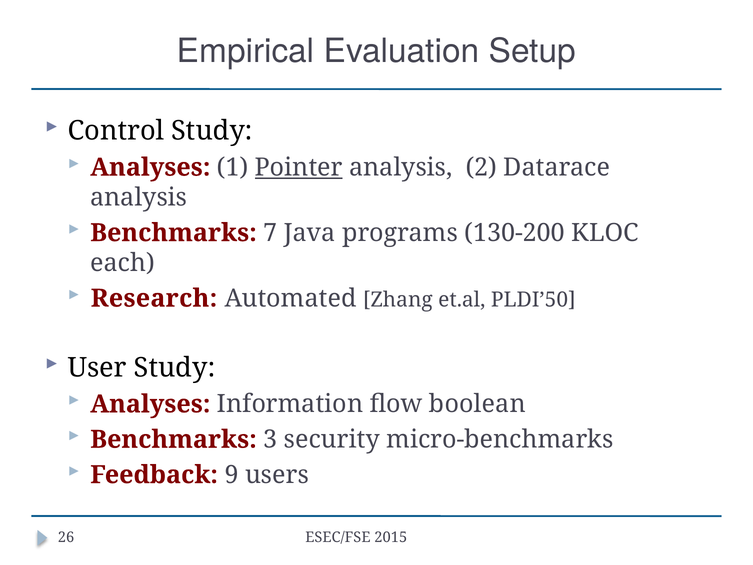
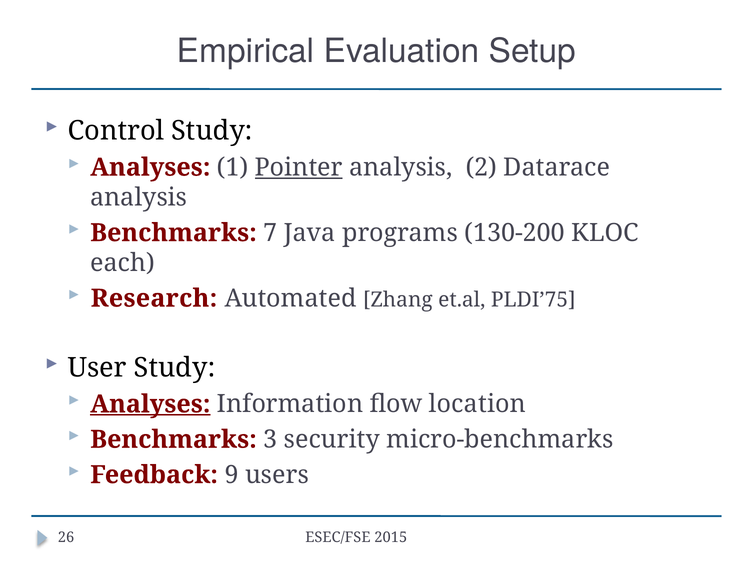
PLDI’50: PLDI’50 -> PLDI’75
Analyses at (150, 404) underline: none -> present
boolean: boolean -> location
